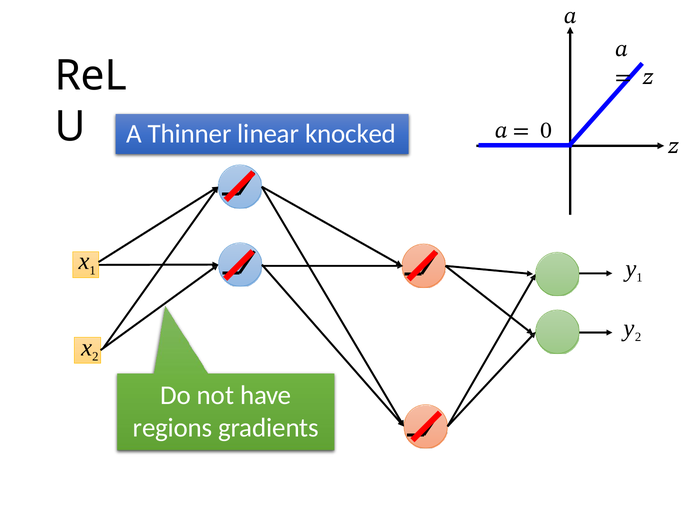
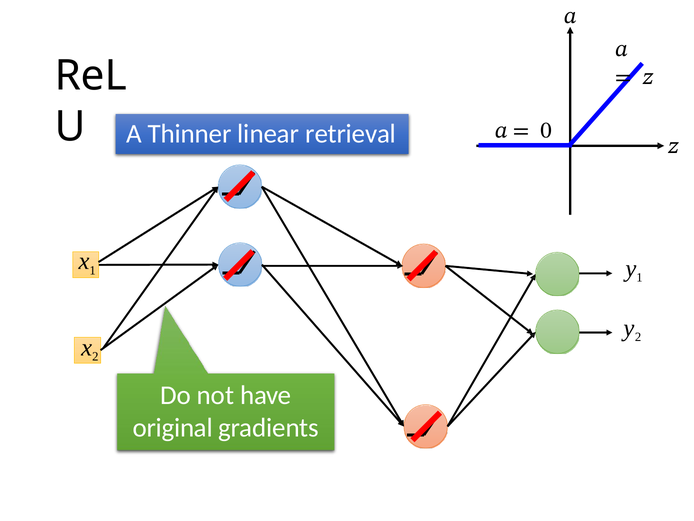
knocked: knocked -> retrieval
regions: regions -> original
